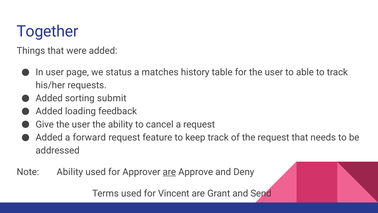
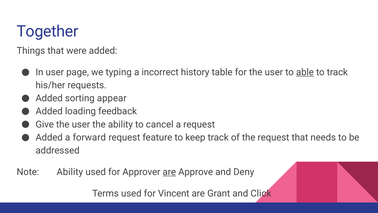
status: status -> typing
matches: matches -> incorrect
able underline: none -> present
submit: submit -> appear
Send: Send -> Click
